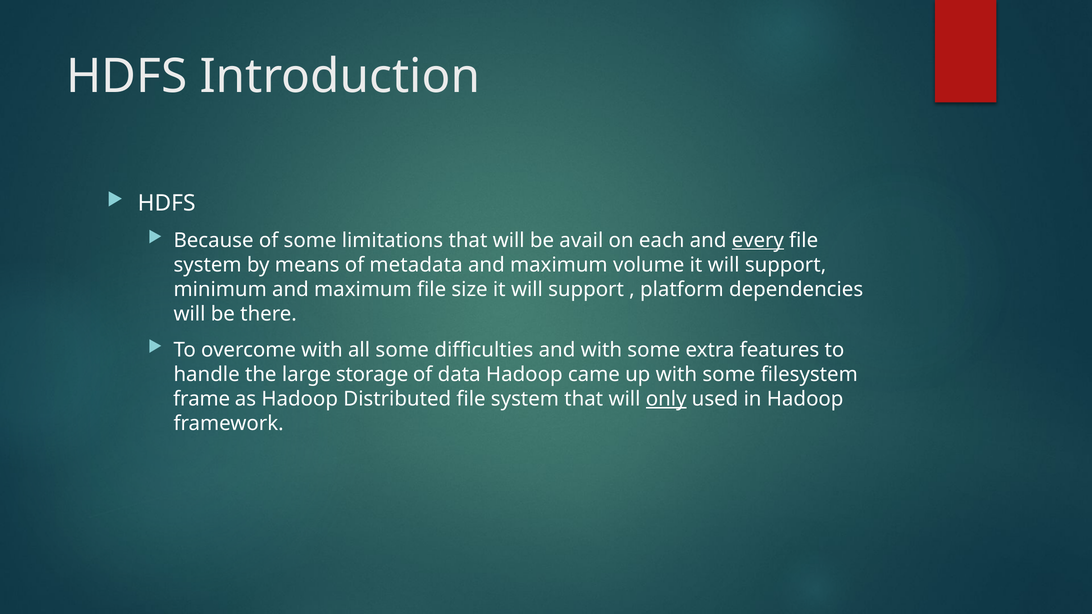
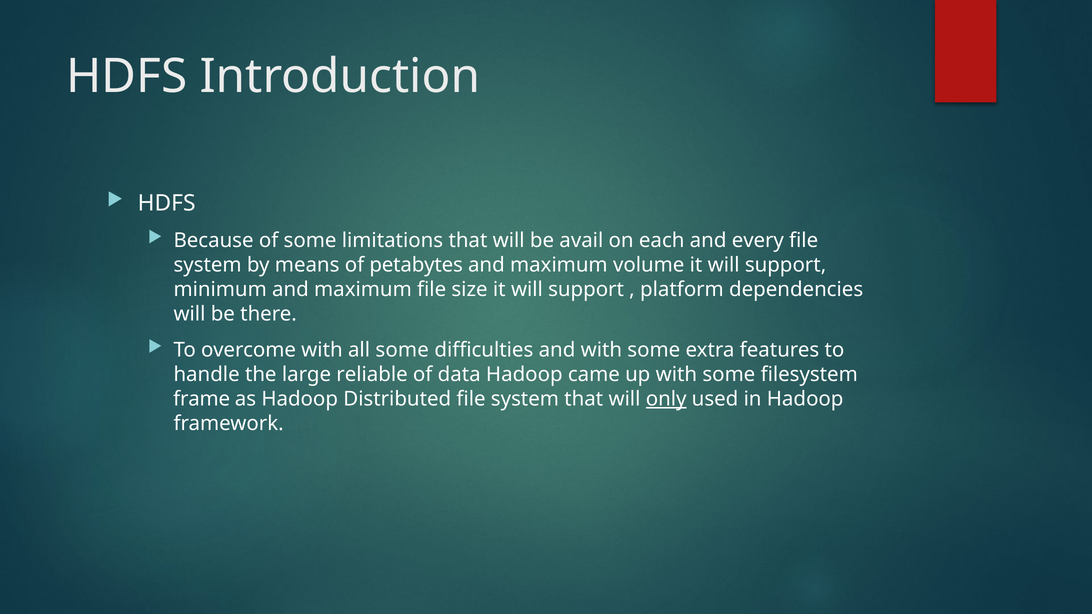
every underline: present -> none
metadata: metadata -> petabytes
storage: storage -> reliable
